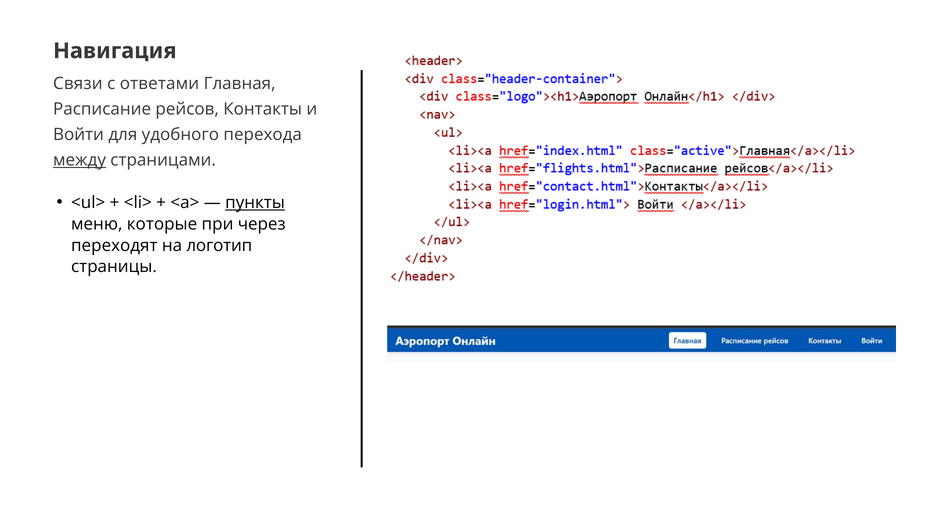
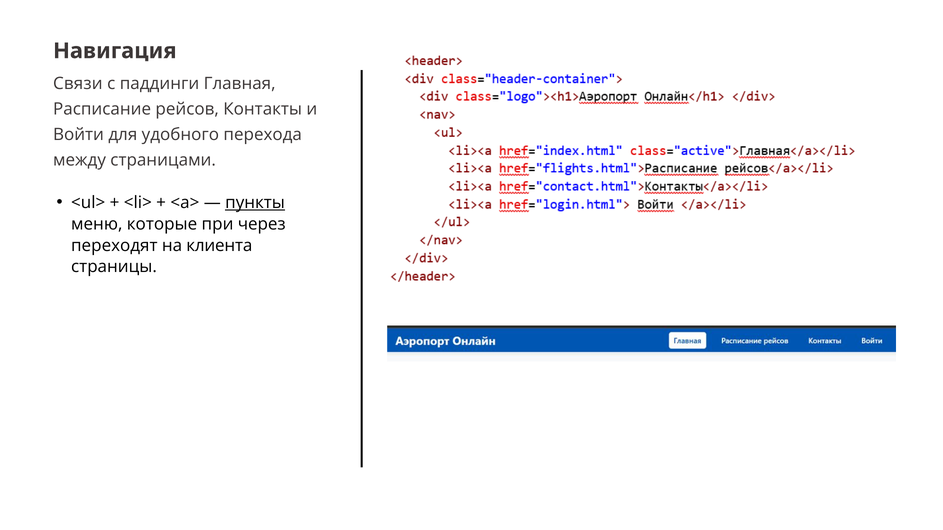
ответами: ответами -> паддинги
между underline: present -> none
логотип: логотип -> клиента
